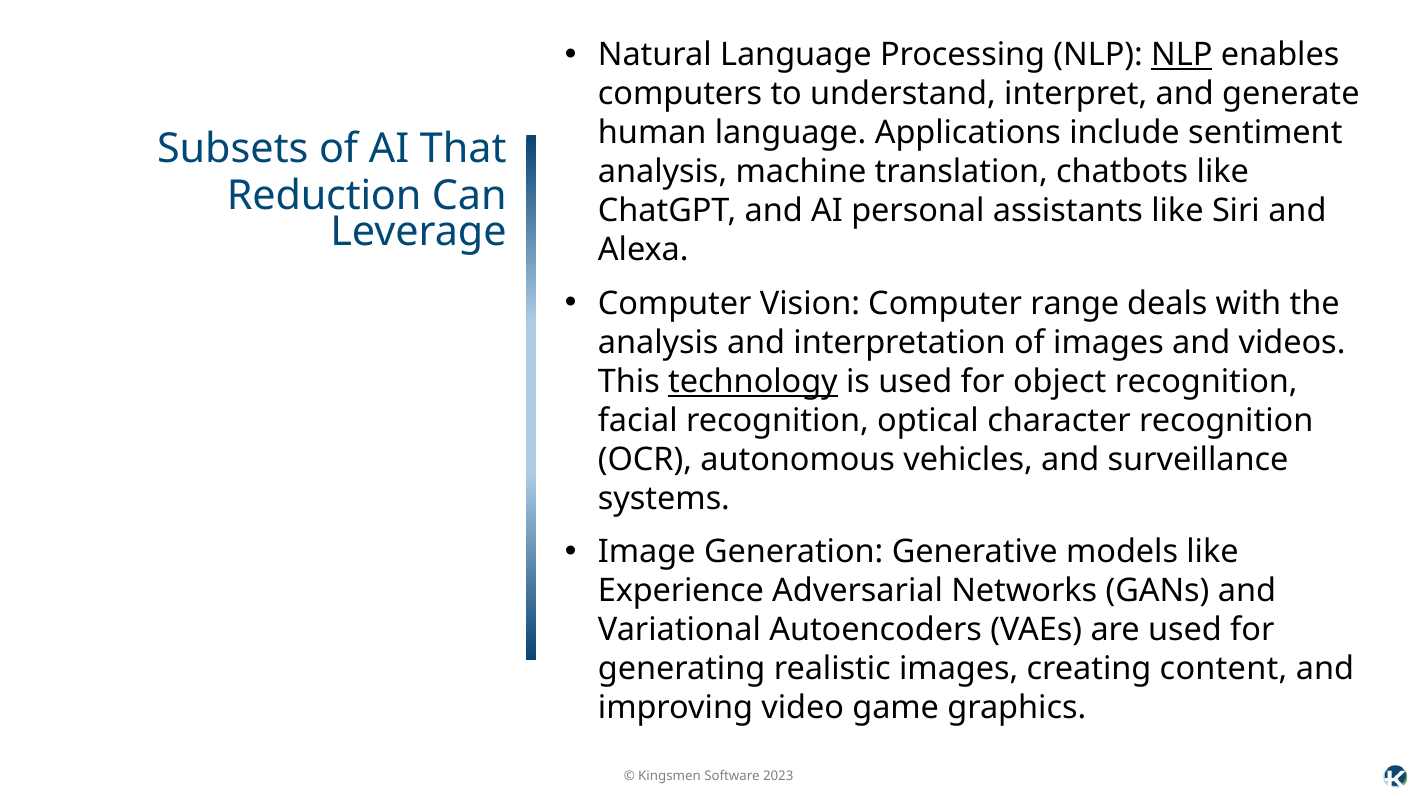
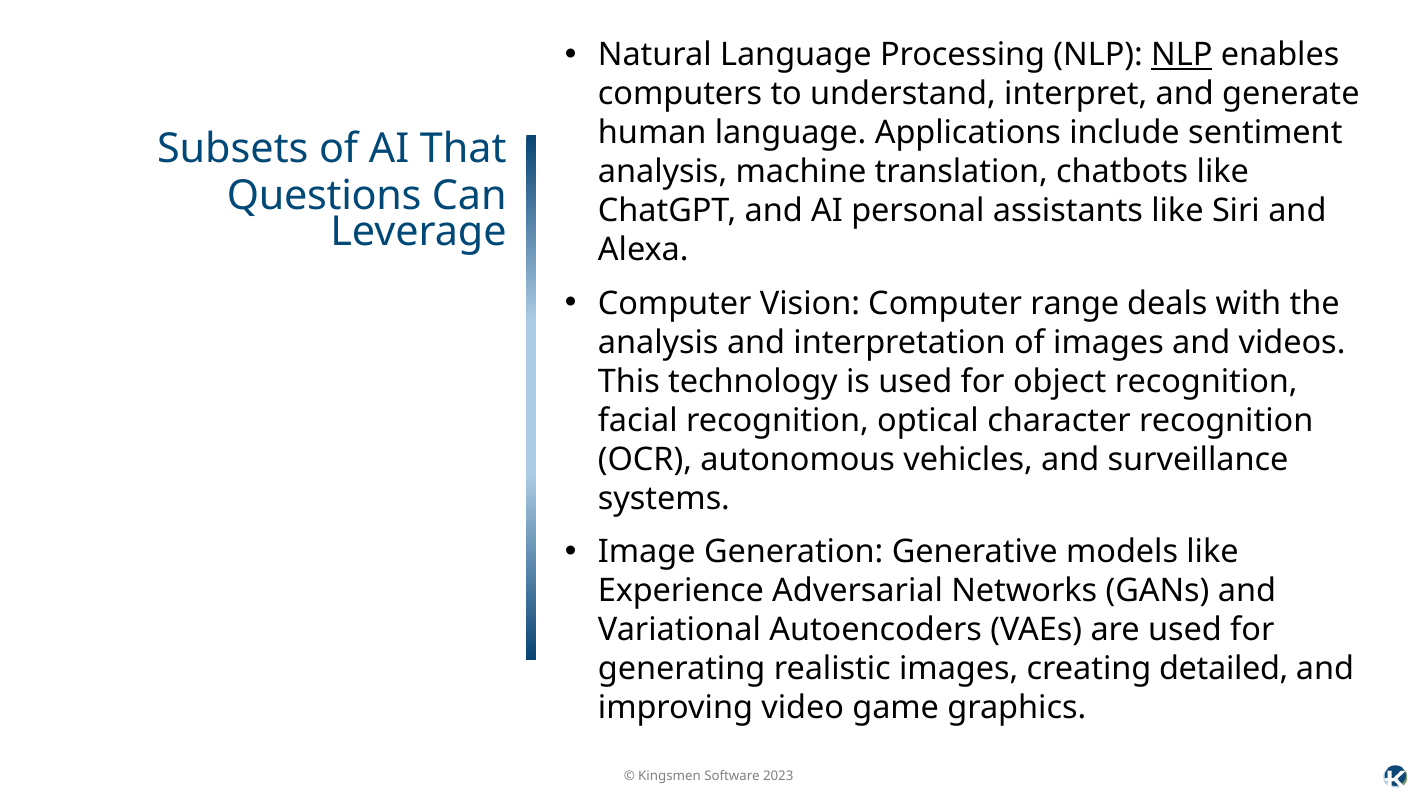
Reduction: Reduction -> Questions
technology underline: present -> none
content: content -> detailed
